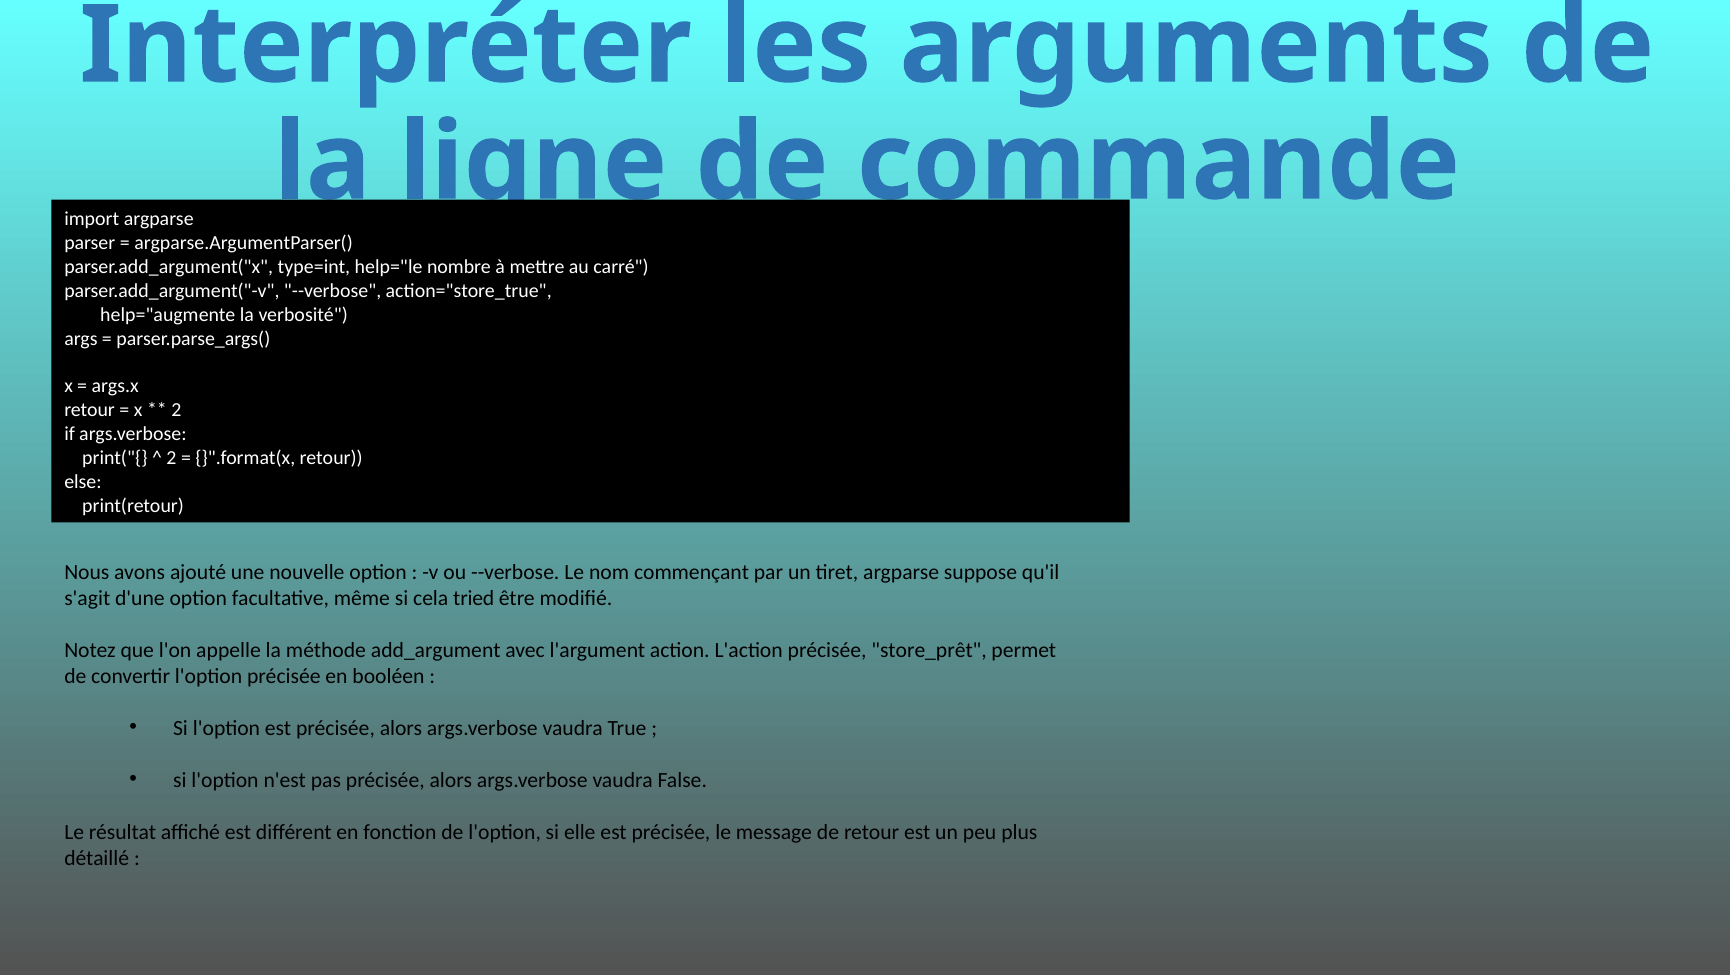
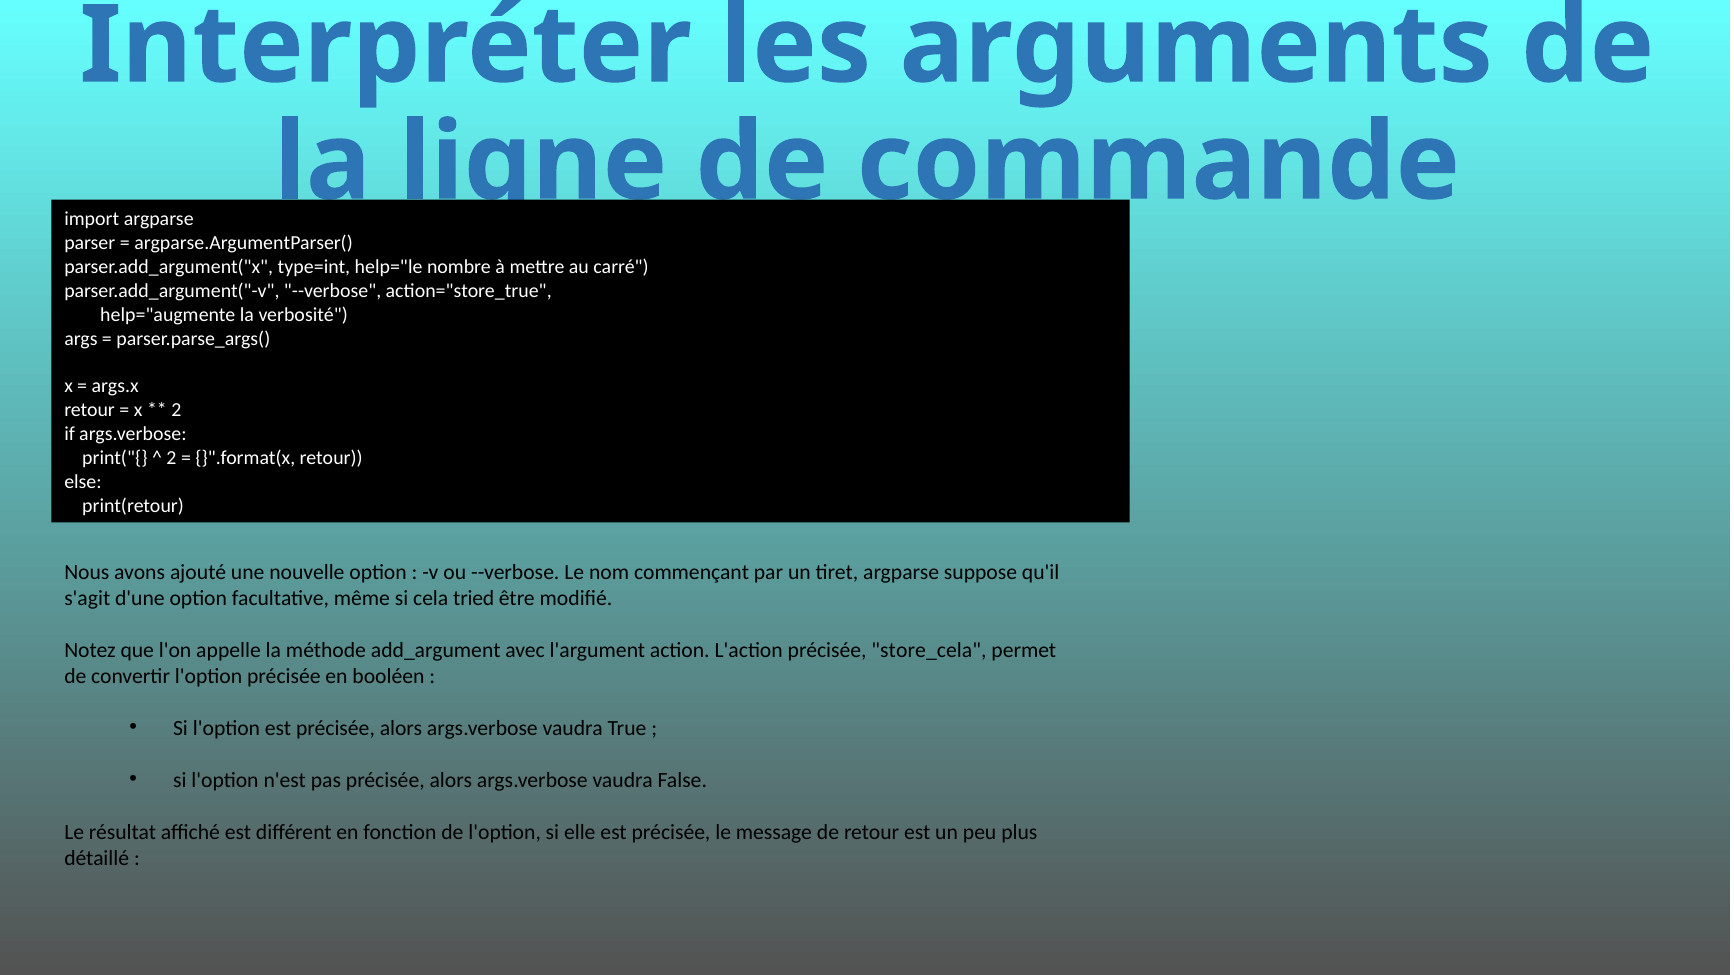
store_prêt: store_prêt -> store_cela
